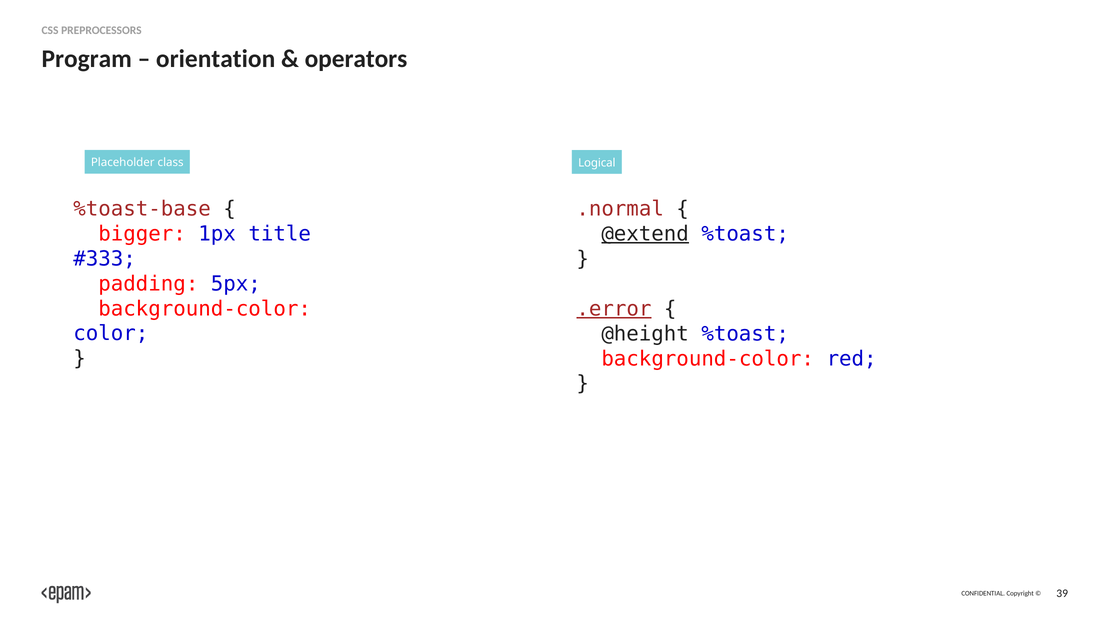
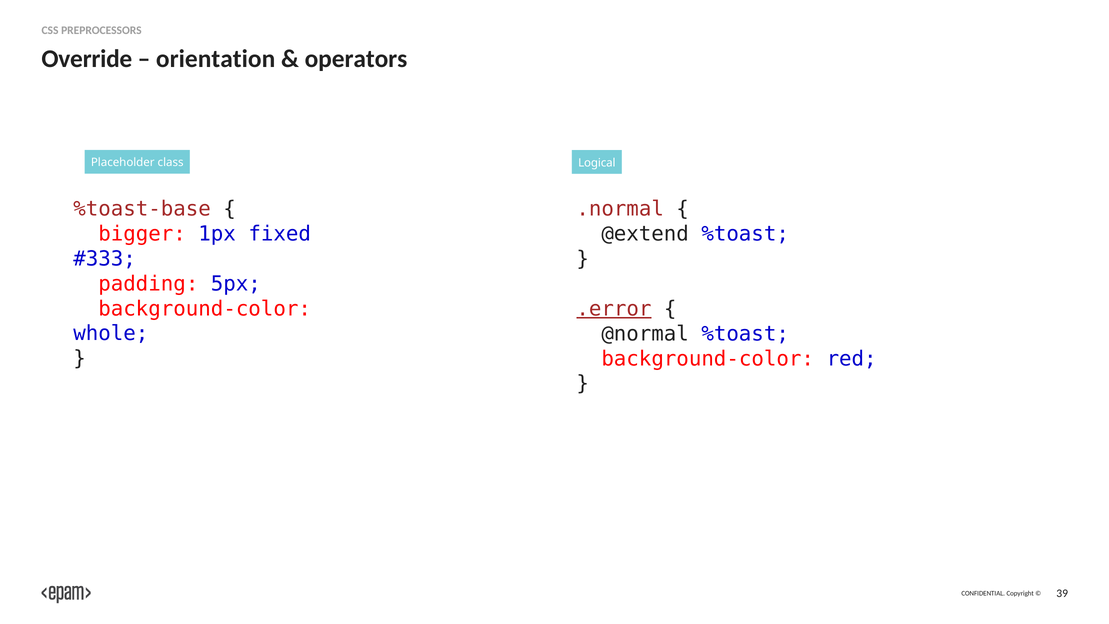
Program: Program -> Override
title: title -> fixed
@extend underline: present -> none
color: color -> whole
@height: @height -> @normal
